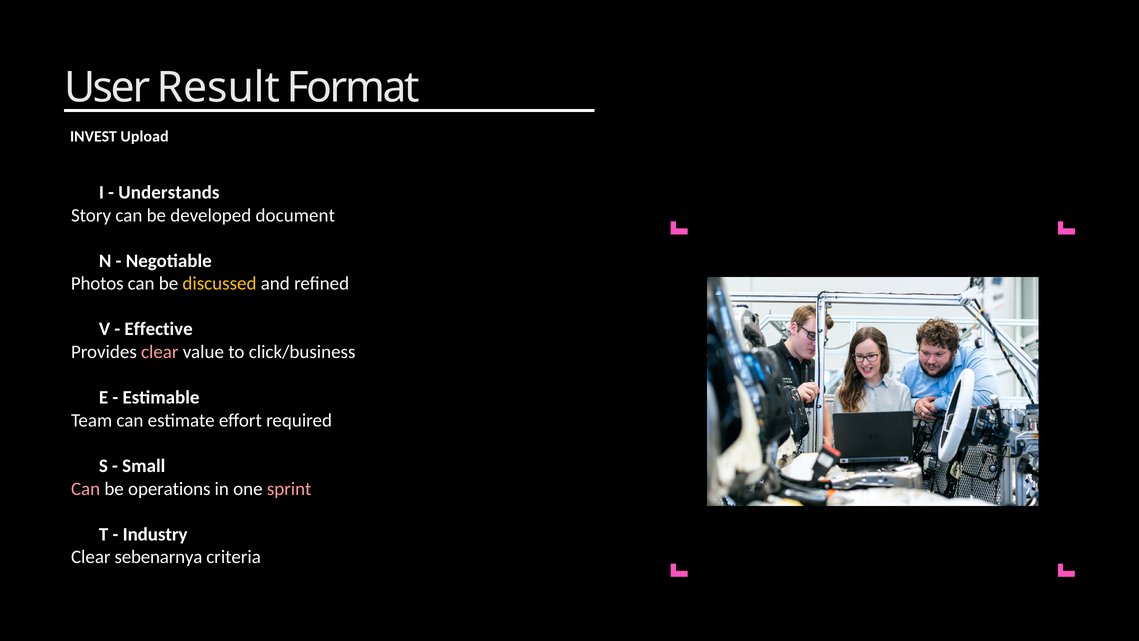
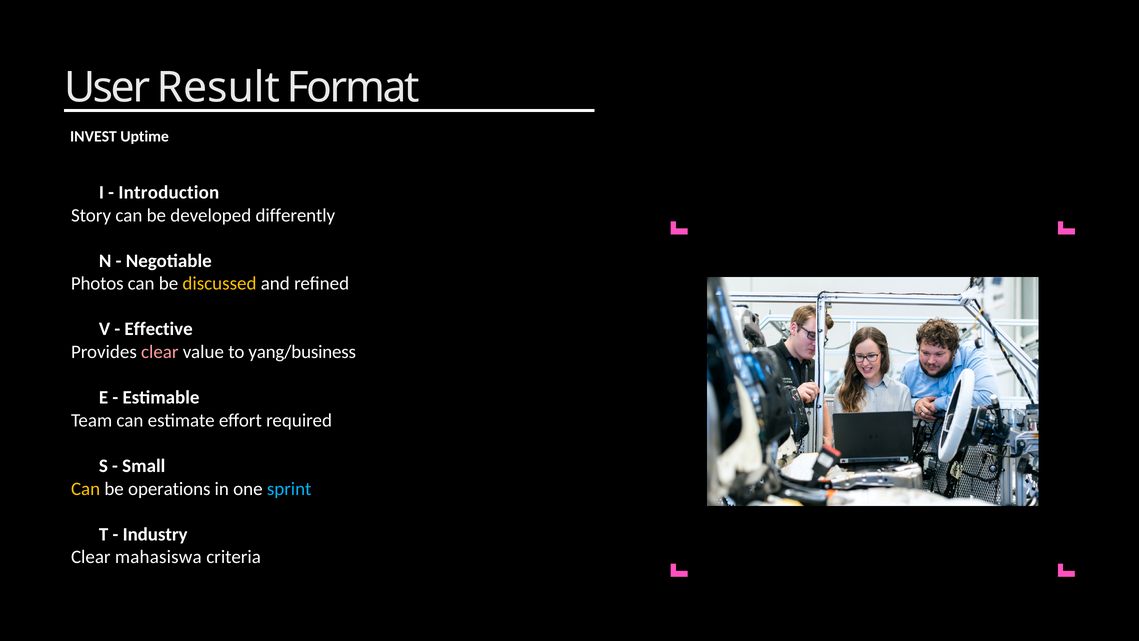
Upload: Upload -> Uptime
Understands: Understands -> Introduction
document: document -> differently
click/business: click/business -> yang/business
Can at (86, 489) colour: pink -> yellow
sprint colour: pink -> light blue
sebenarnya: sebenarnya -> mahasiswa
